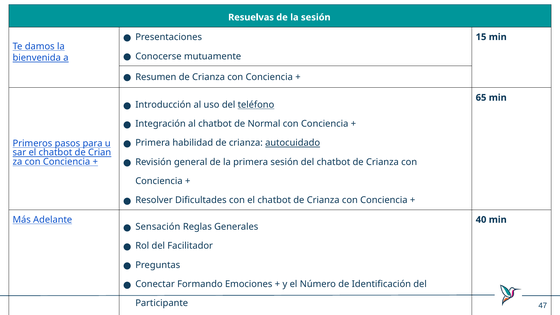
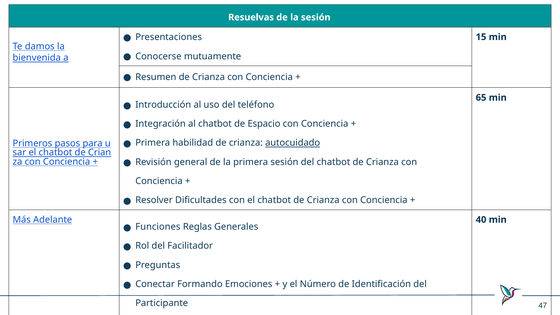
teléfono underline: present -> none
Normal: Normal -> Espacio
Sensación: Sensación -> Funciones
